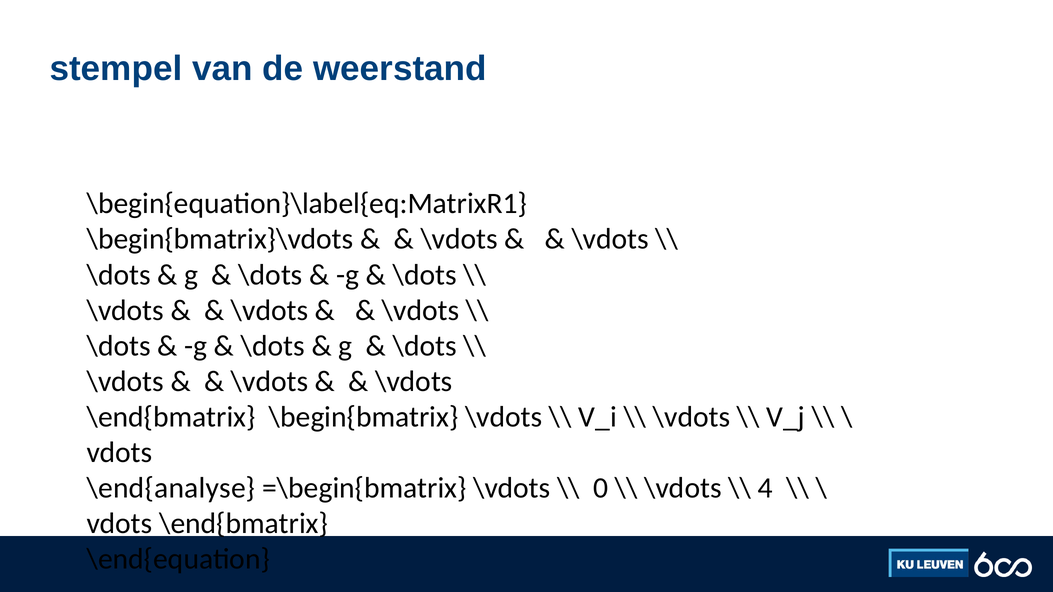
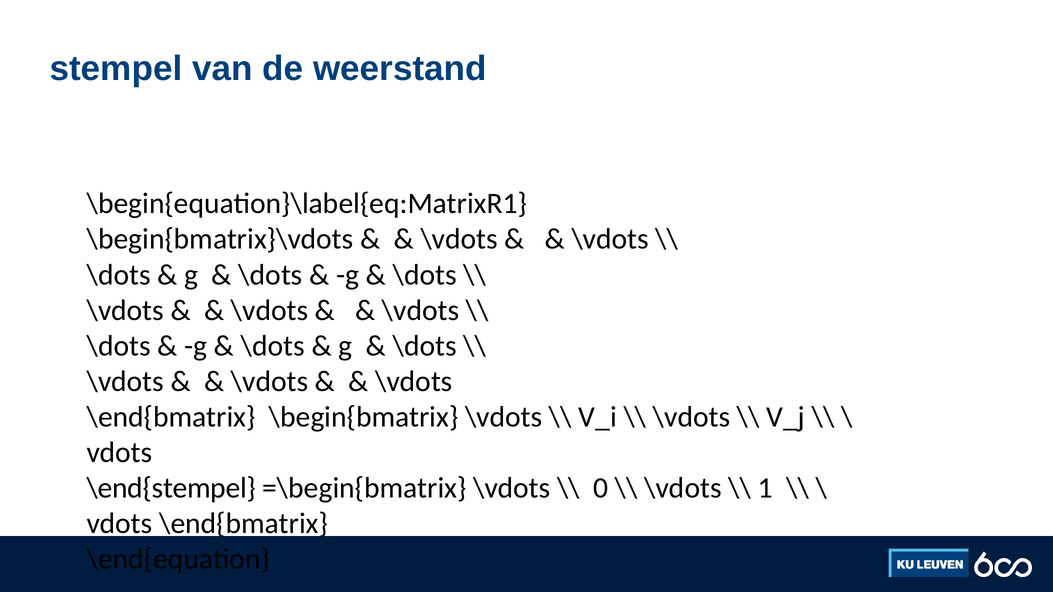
\end{analyse: \end{analyse -> \end{stempel
4: 4 -> 1
